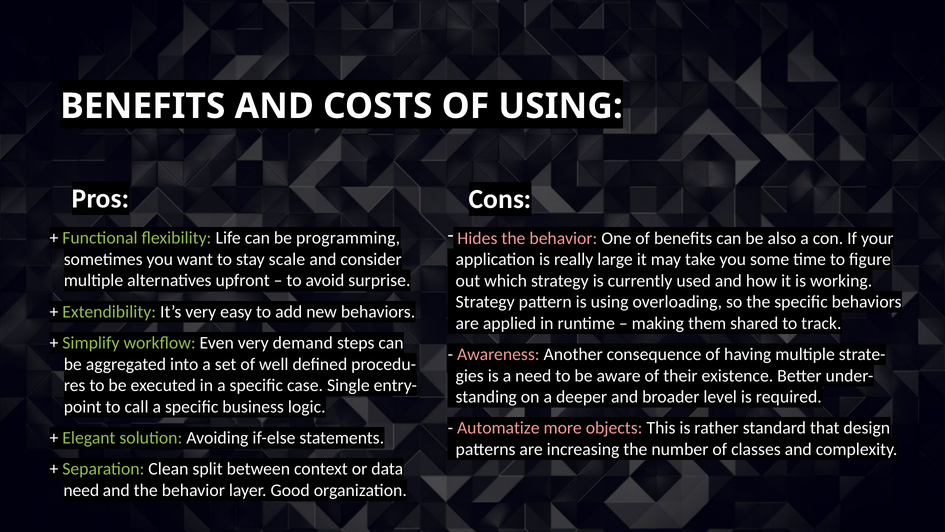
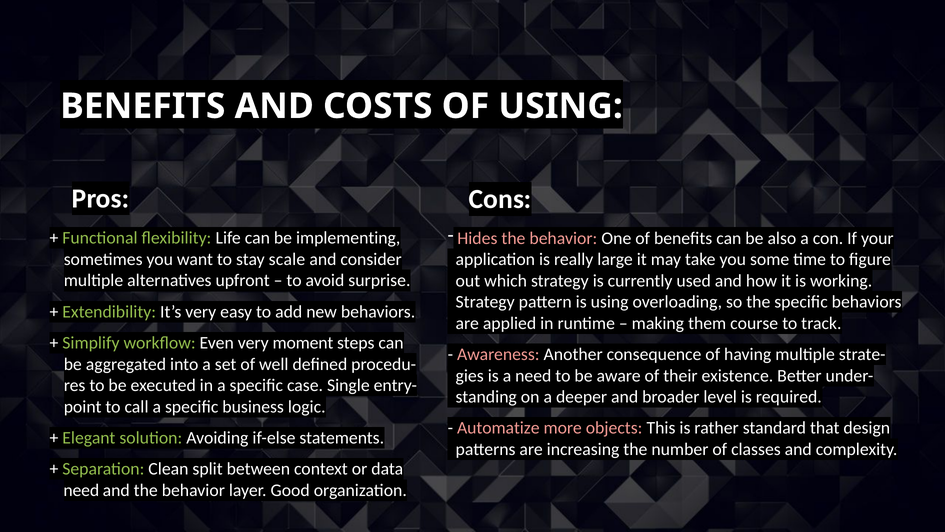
programming: programming -> implementing
shared: shared -> course
demand: demand -> moment
